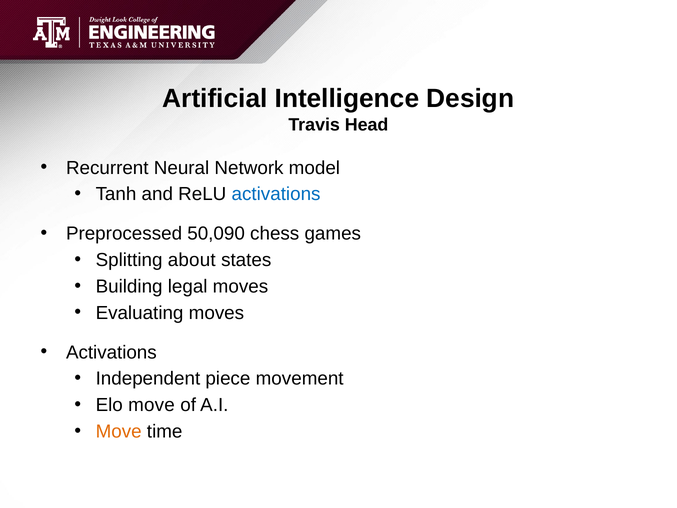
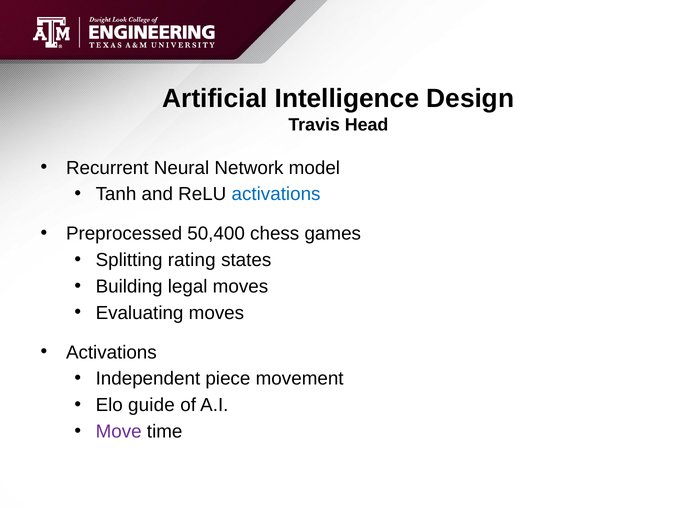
50,090: 50,090 -> 50,400
about: about -> rating
Elo move: move -> guide
Move at (119, 431) colour: orange -> purple
